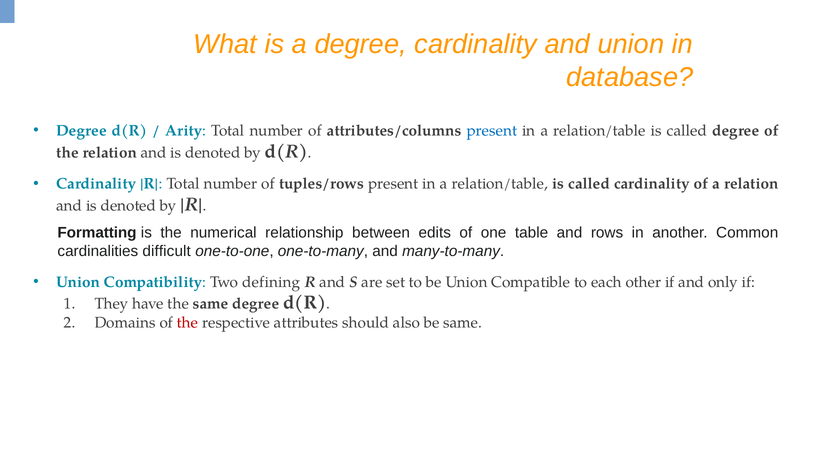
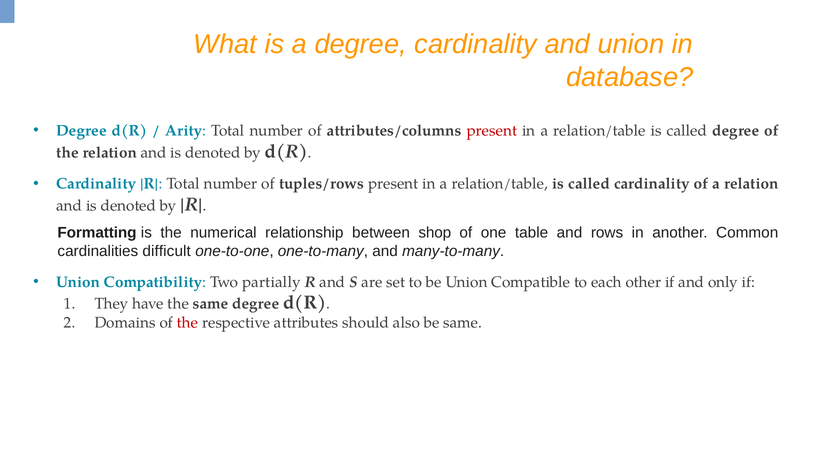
present at (492, 131) colour: blue -> red
edits: edits -> shop
defining: defining -> partially
